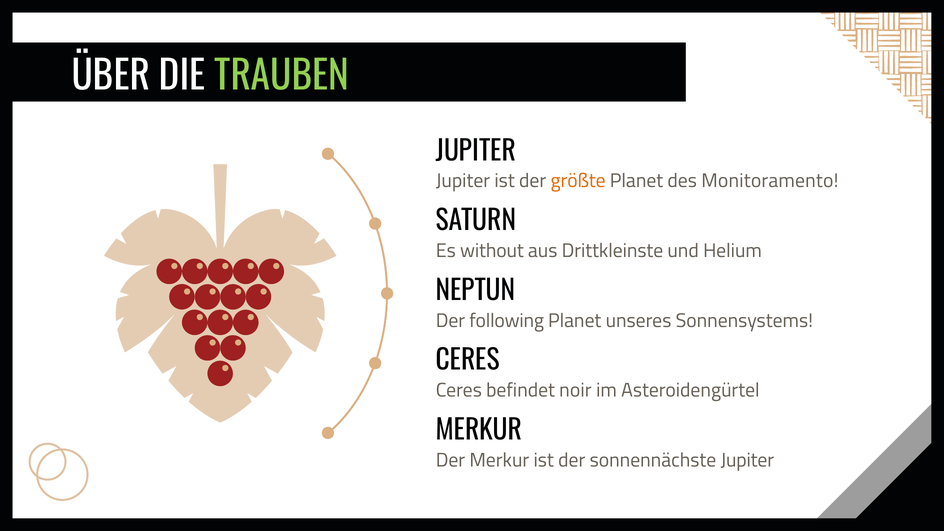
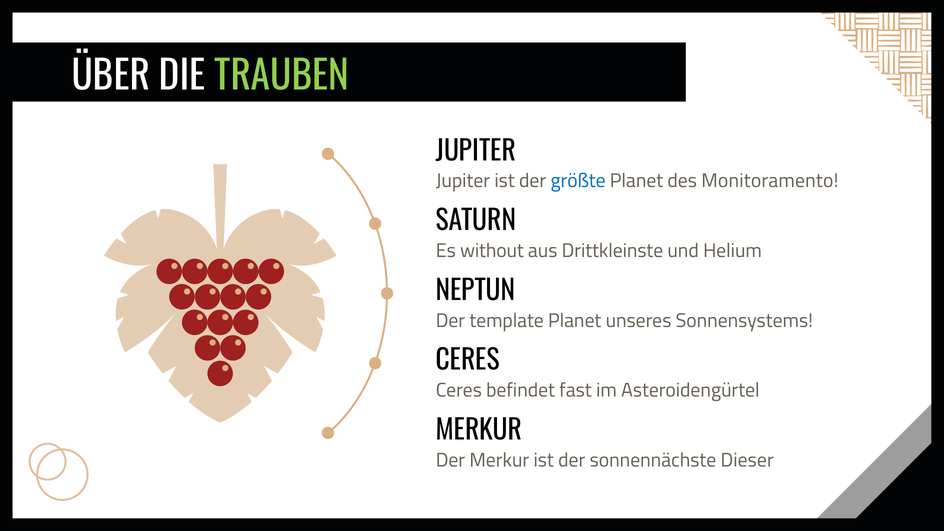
größte colour: orange -> blue
following: following -> template
noir: noir -> fast
sonnennächste Jupiter: Jupiter -> Dieser
